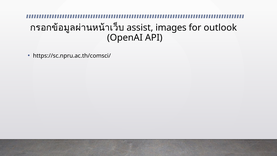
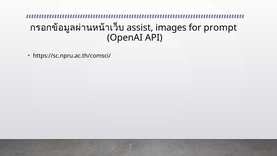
outlook: outlook -> prompt
